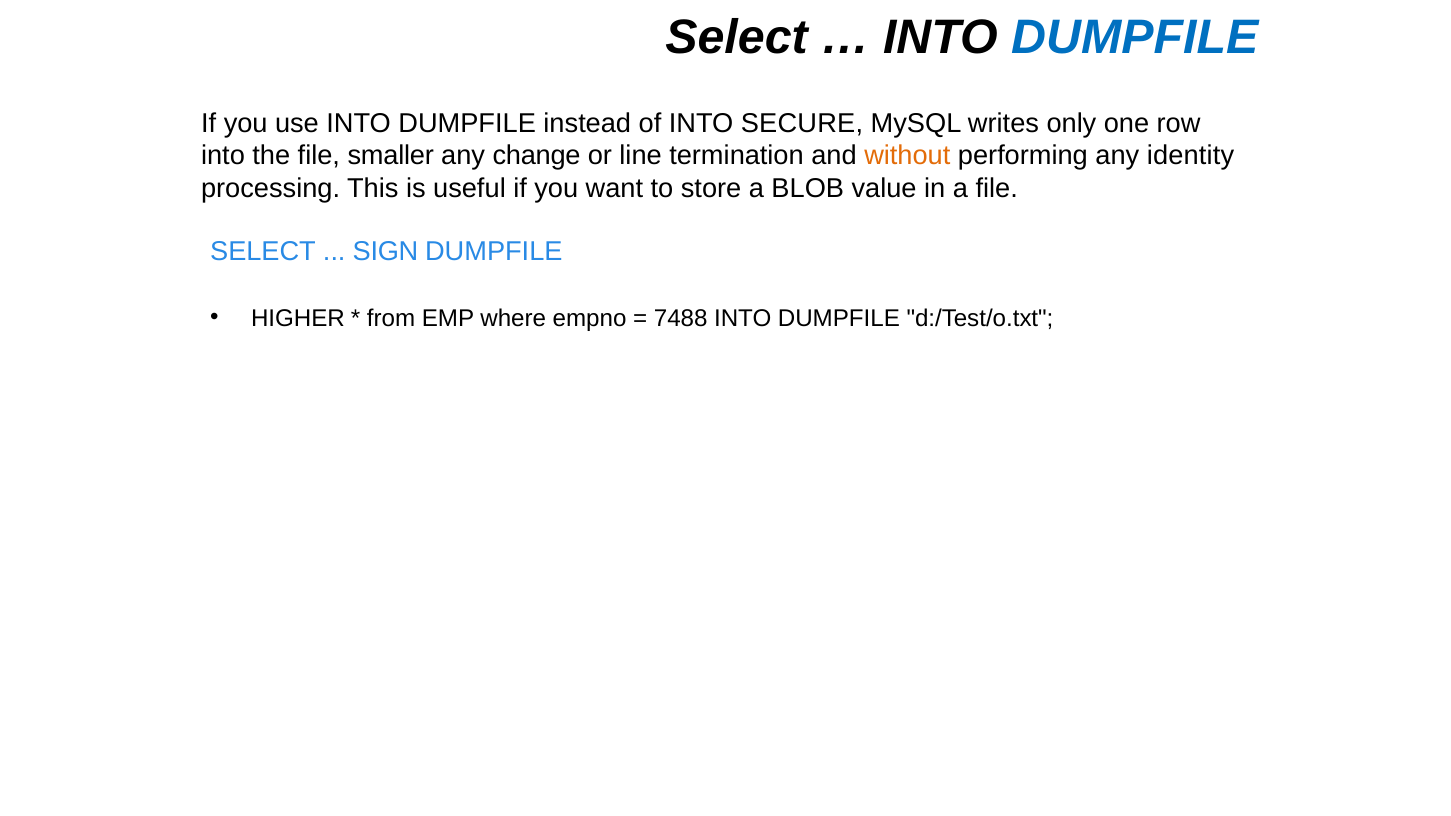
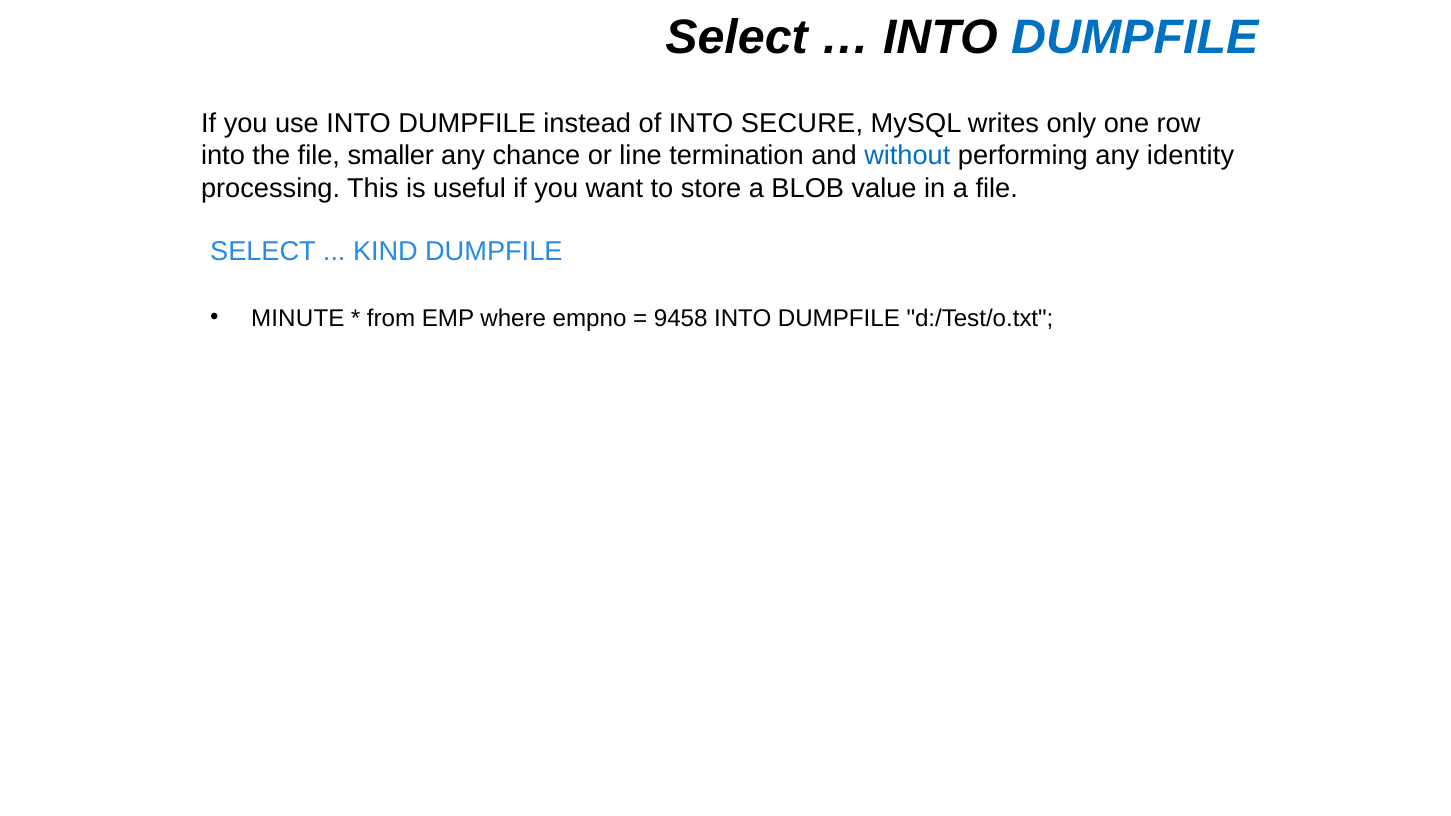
change: change -> chance
without colour: orange -> blue
SIGN: SIGN -> KIND
HIGHER: HIGHER -> MINUTE
7488: 7488 -> 9458
